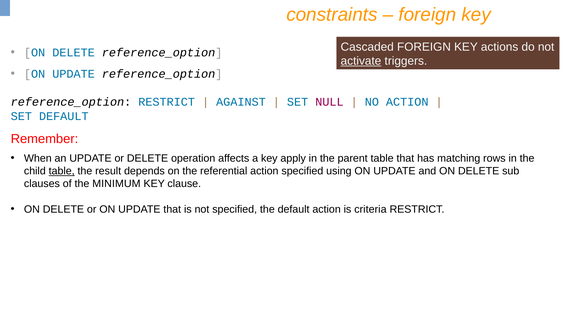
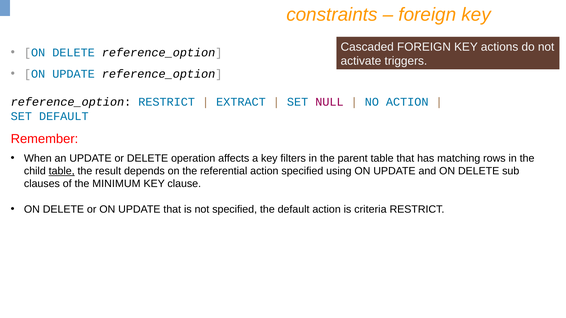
activate underline: present -> none
AGAINST: AGAINST -> EXTRACT
apply: apply -> filters
